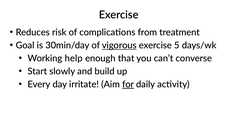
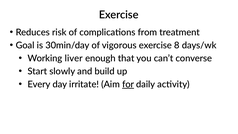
vigorous underline: present -> none
5: 5 -> 8
help: help -> liver
